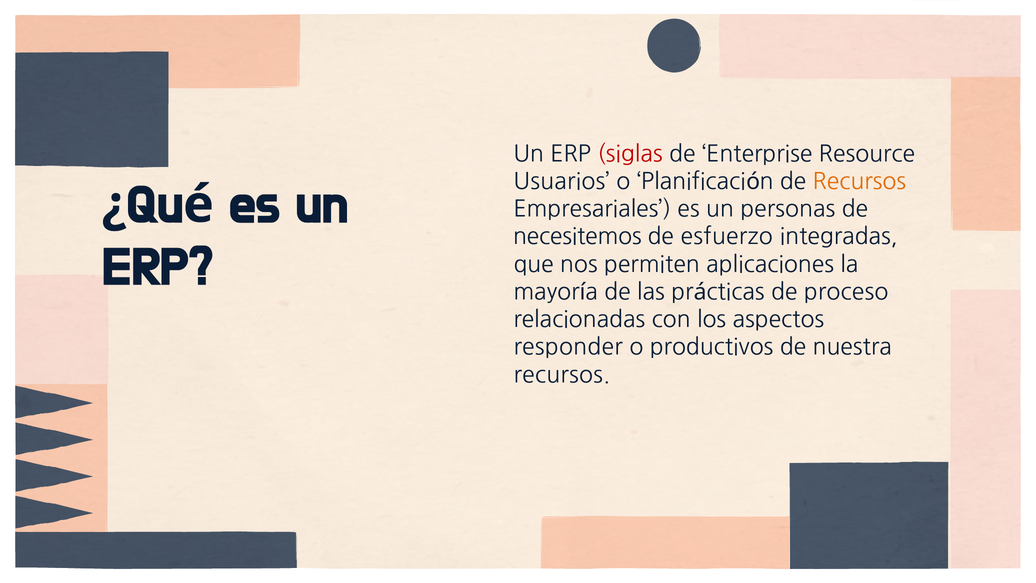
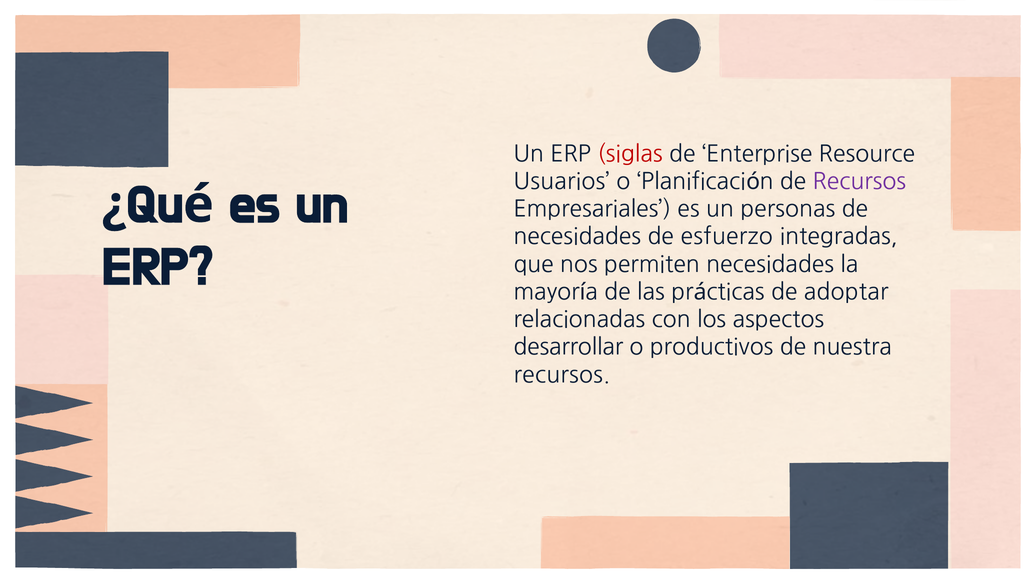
Recursos at (859, 182) colour: orange -> purple
necesitemos at (577, 237): necesitemos -> necesidades
permiten aplicaciones: aplicaciones -> necesidades
proceso: proceso -> adoptar
responder: responder -> desarrollar
